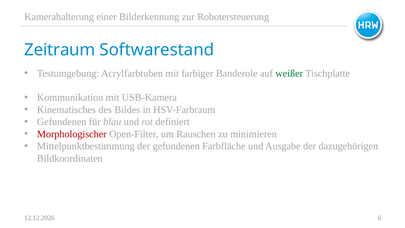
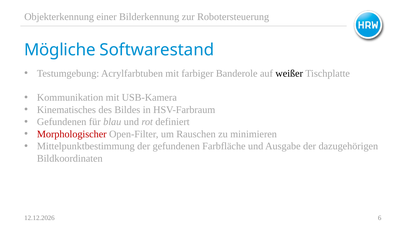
Kamerahalterung: Kamerahalterung -> Objekterkennung
Zeitraum: Zeitraum -> Mögliche
weißer colour: green -> black
